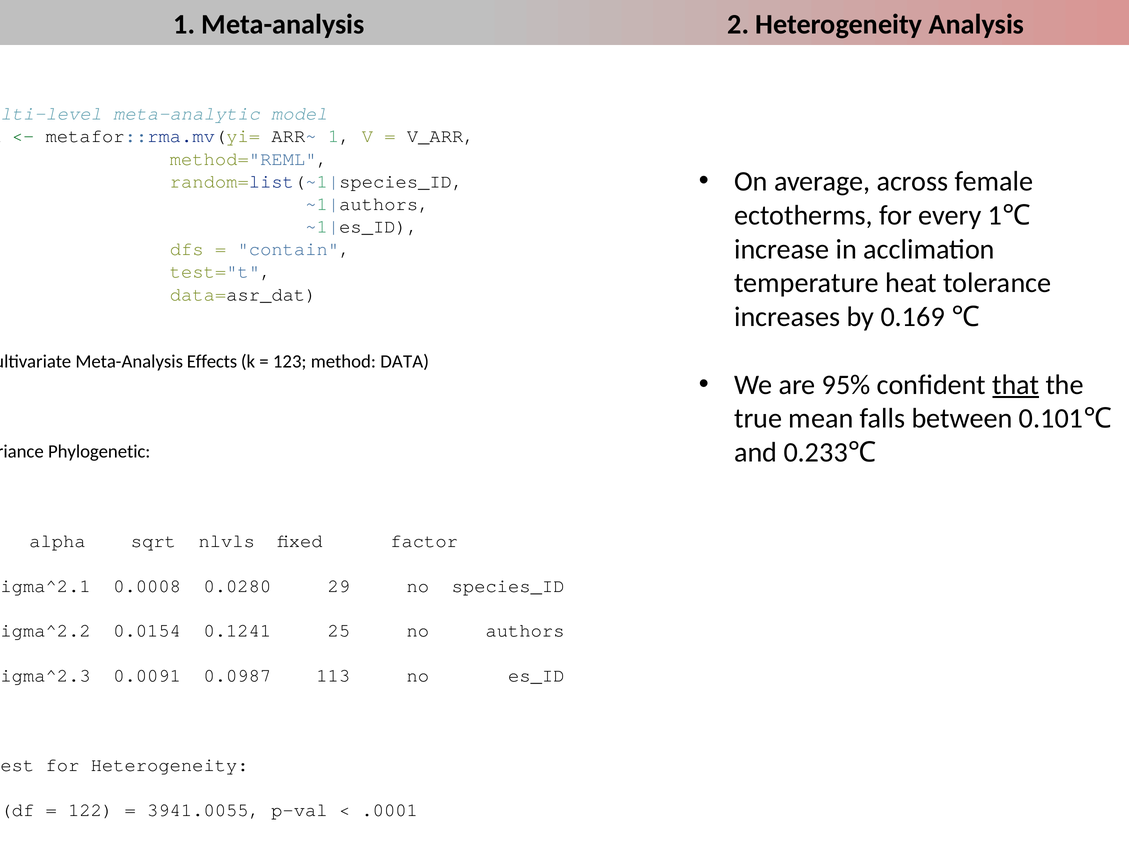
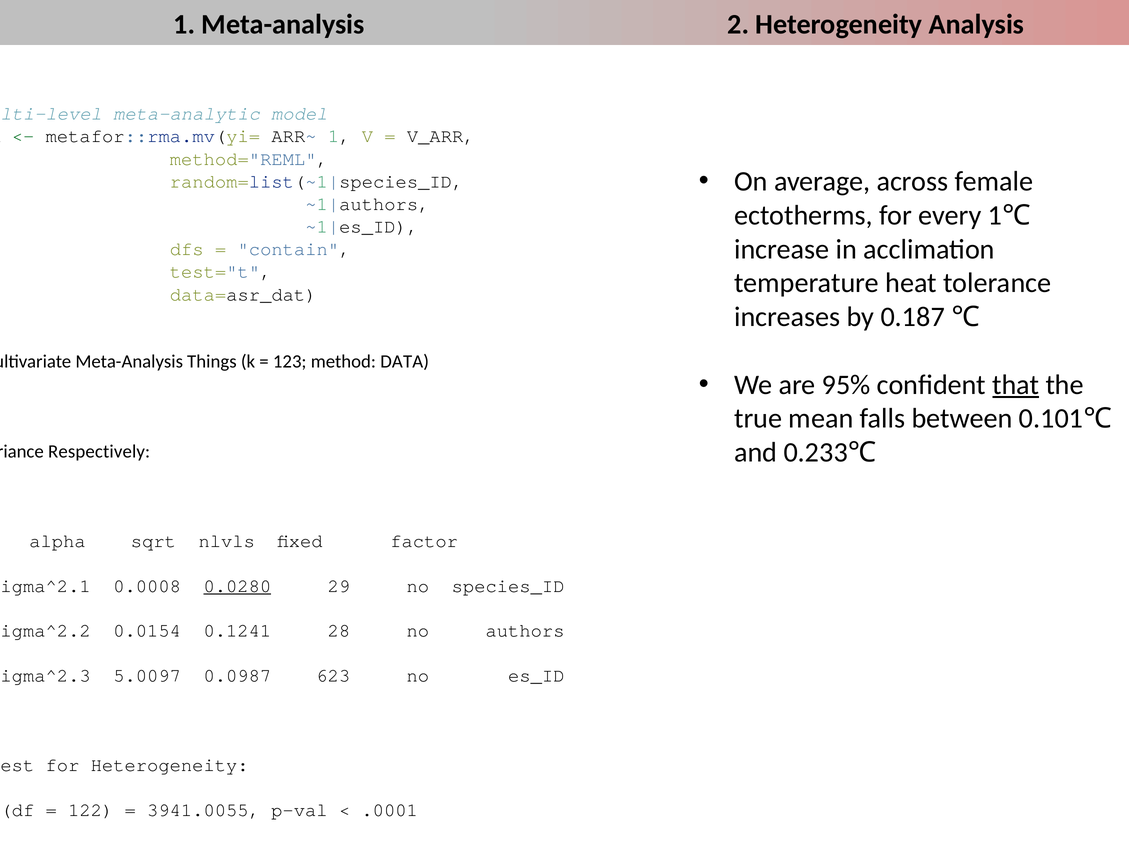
0.169: 0.169 -> 0.187
Meta-Analysis Effects: Effects -> Things
Phylogenetic: Phylogenetic -> Respectively
0.0280 underline: none -> present
25: 25 -> 28
0.0091: 0.0091 -> 5.0097
113: 113 -> 623
